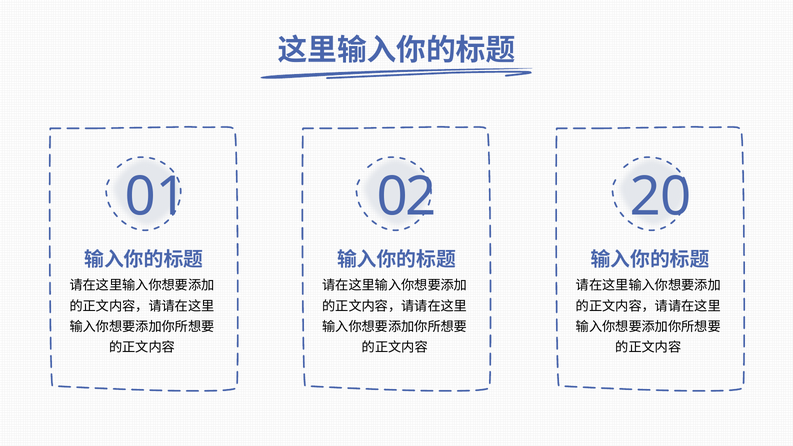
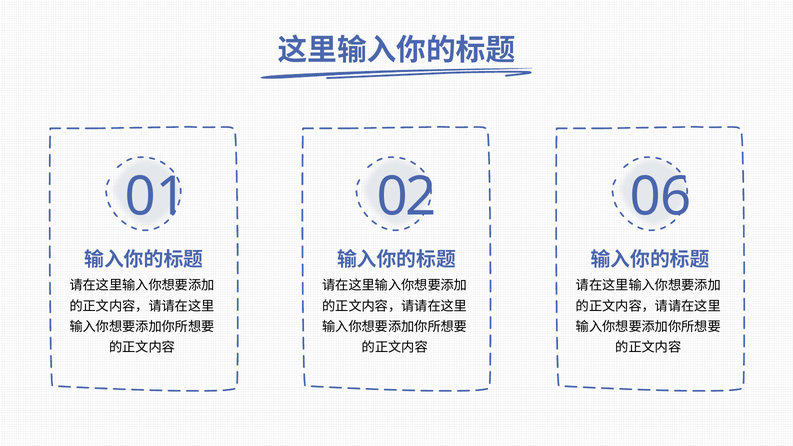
20: 20 -> 06
